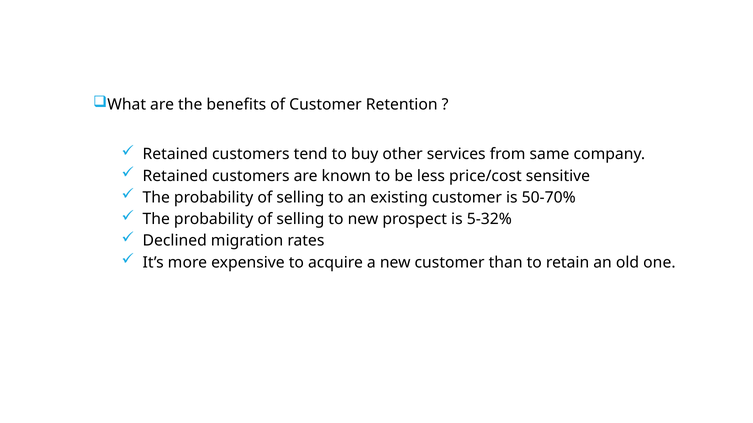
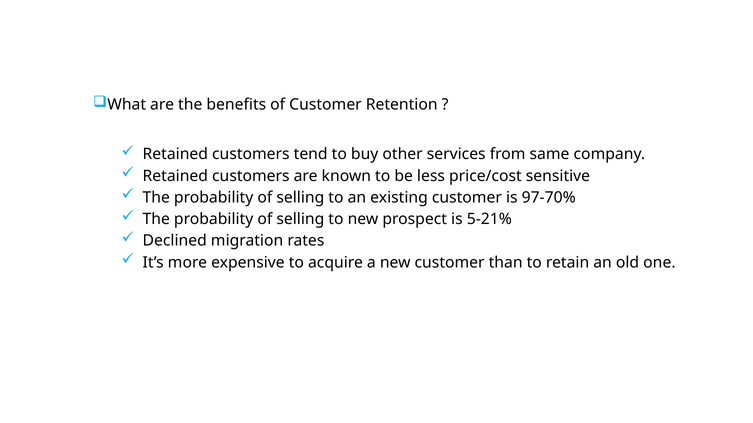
50-70%: 50-70% -> 97-70%
5-32%: 5-32% -> 5-21%
